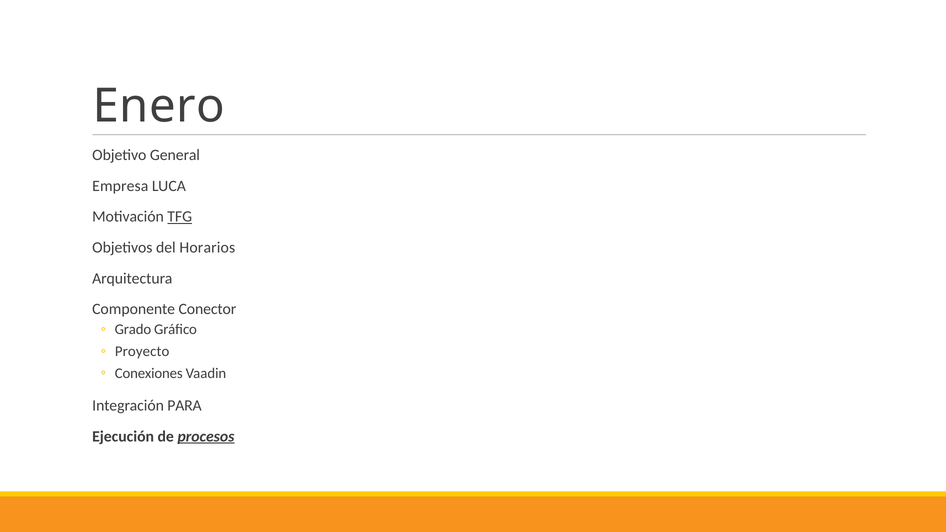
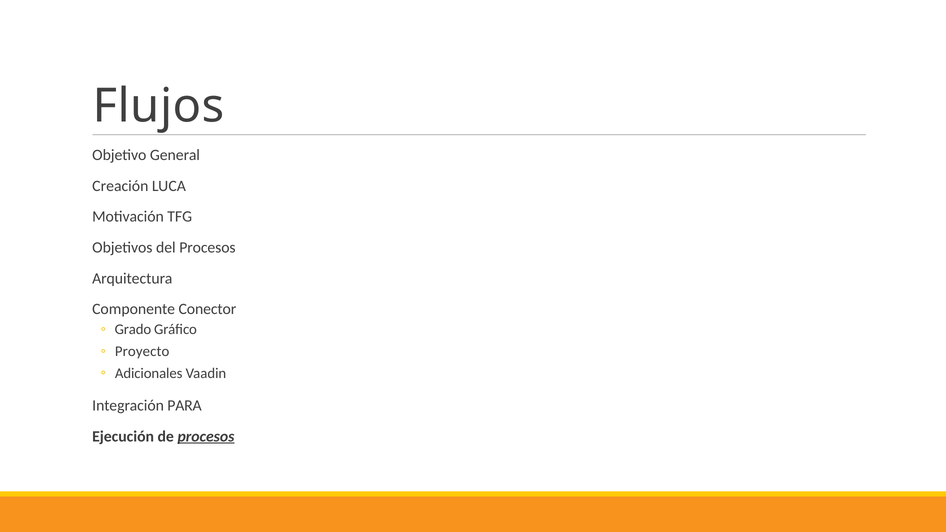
Enero: Enero -> Flujos
Empresa: Empresa -> Creación
TFG underline: present -> none
del Horarios: Horarios -> Procesos
Conexiones: Conexiones -> Adicionales
